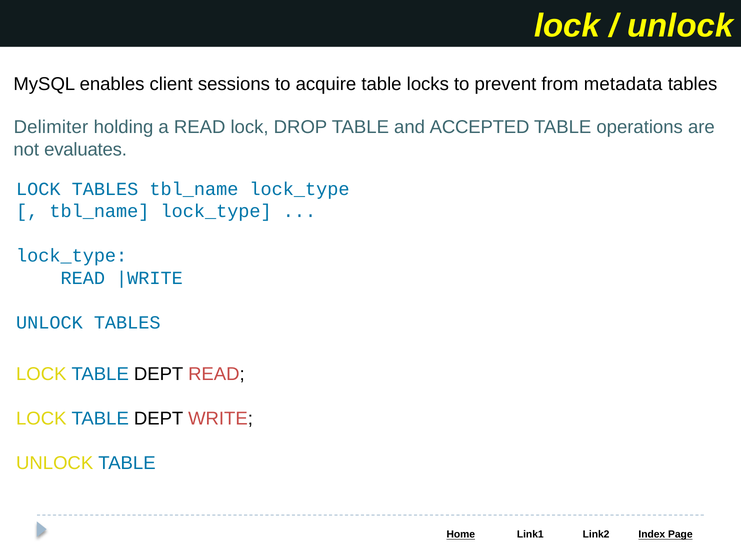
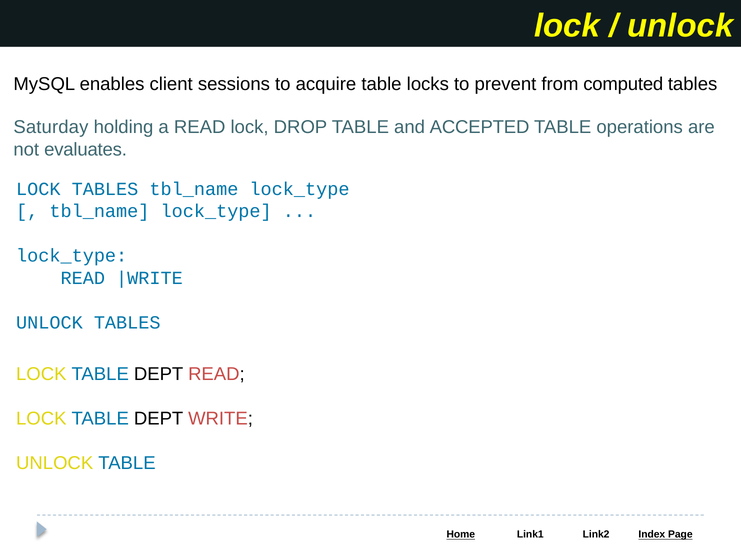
metadata: metadata -> computed
Delimiter: Delimiter -> Saturday
